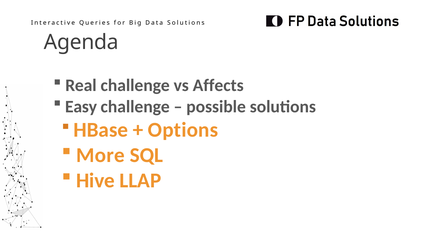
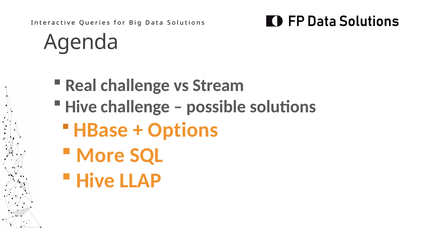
Affects: Affects -> Stream
Easy at (81, 107): Easy -> Hive
